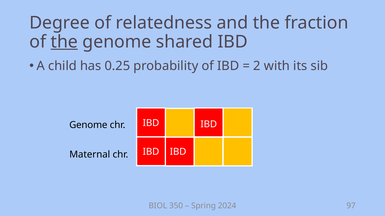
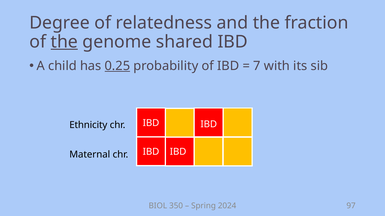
0.25 underline: none -> present
2: 2 -> 7
Genome at (88, 125): Genome -> Ethnicity
